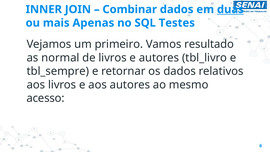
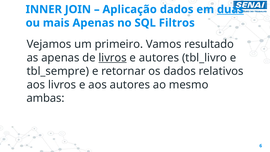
Combinar: Combinar -> Aplicação
Testes: Testes -> Filtros
as normal: normal -> apenas
livros at (113, 58) underline: none -> present
acesso: acesso -> ambas
